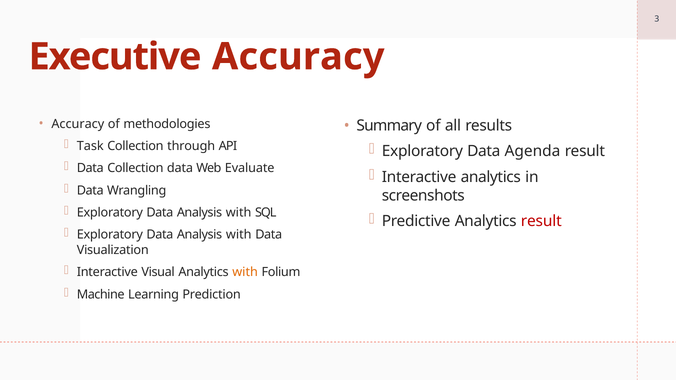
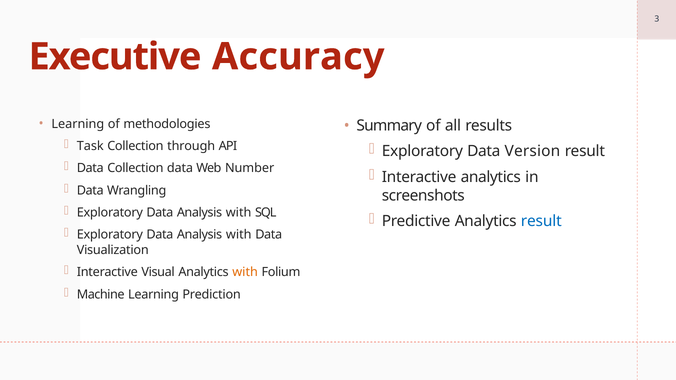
Accuracy at (78, 124): Accuracy -> Learning
Agenda: Agenda -> Version
Evaluate: Evaluate -> Number
result at (541, 221) colour: red -> blue
